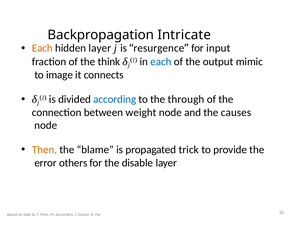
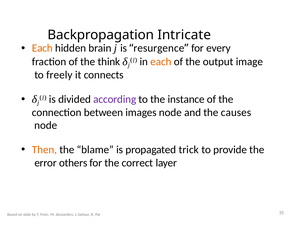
hidden layer: layer -> brain
input: input -> every
each at (161, 62) colour: blue -> orange
mimic: mimic -> image
image: image -> freely
according colour: blue -> purple
through: through -> instance
weight: weight -> images
disable: disable -> correct
